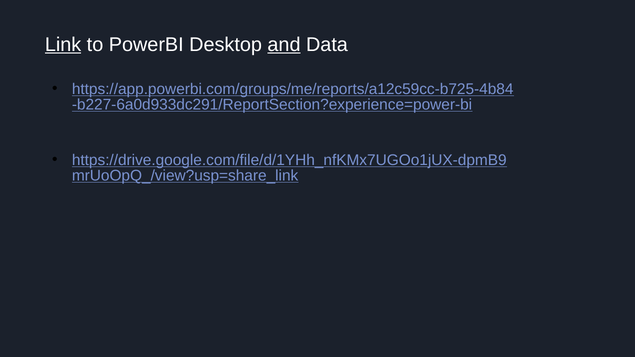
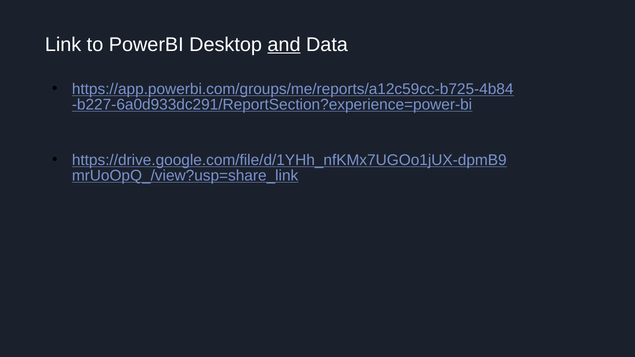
Link underline: present -> none
